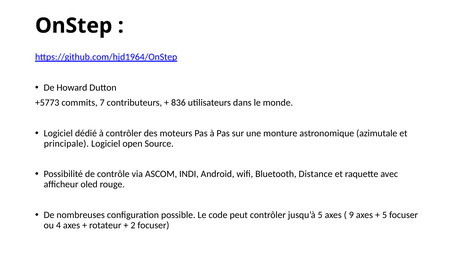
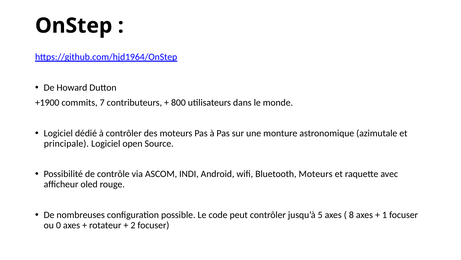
+5773: +5773 -> +1900
836: 836 -> 800
Bluetooth Distance: Distance -> Moteurs
9: 9 -> 8
5 at (385, 214): 5 -> 1
4: 4 -> 0
